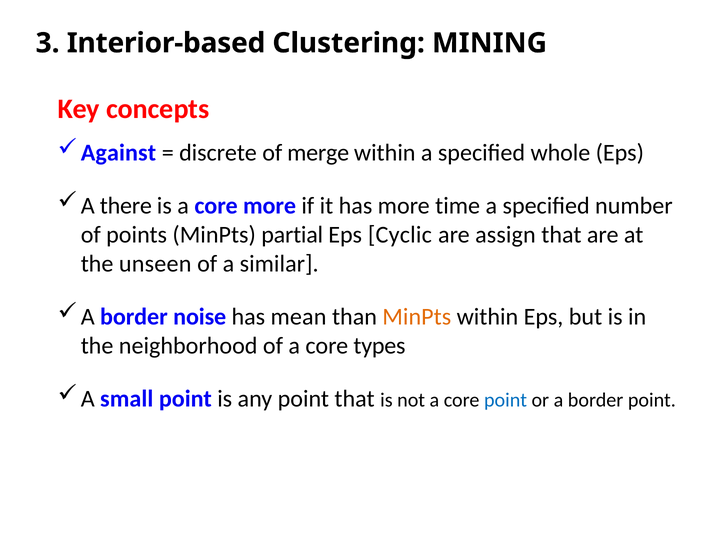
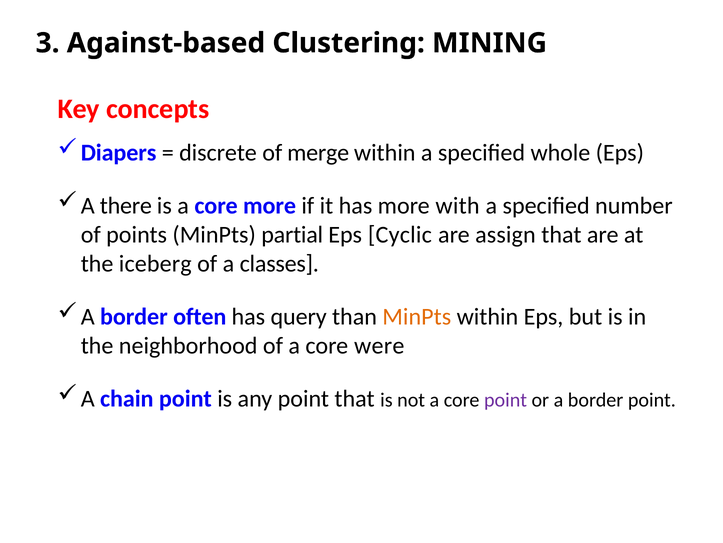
Interior-based: Interior-based -> Against-based
Against: Against -> Diapers
time: time -> with
unseen: unseen -> iceberg
similar: similar -> classes
noise: noise -> often
mean: mean -> query
types: types -> were
small: small -> chain
point at (506, 400) colour: blue -> purple
